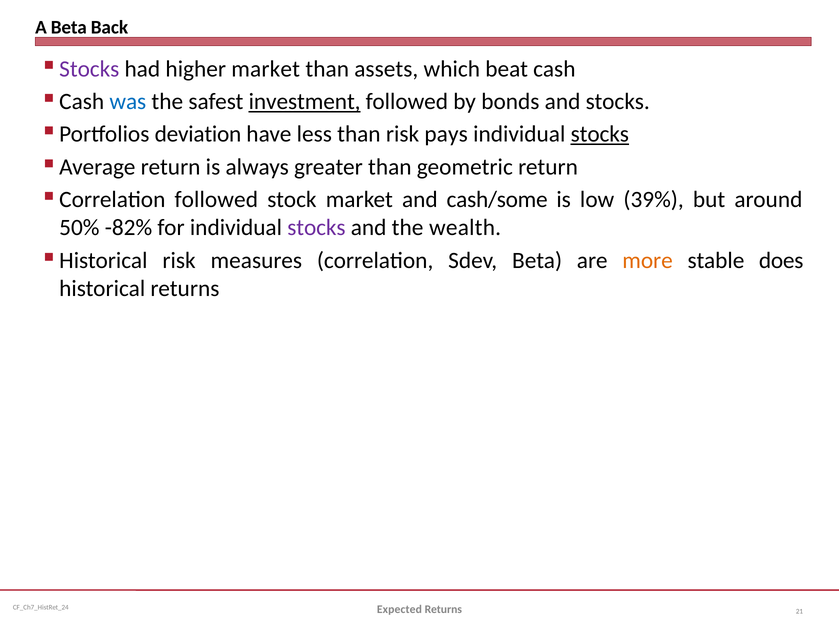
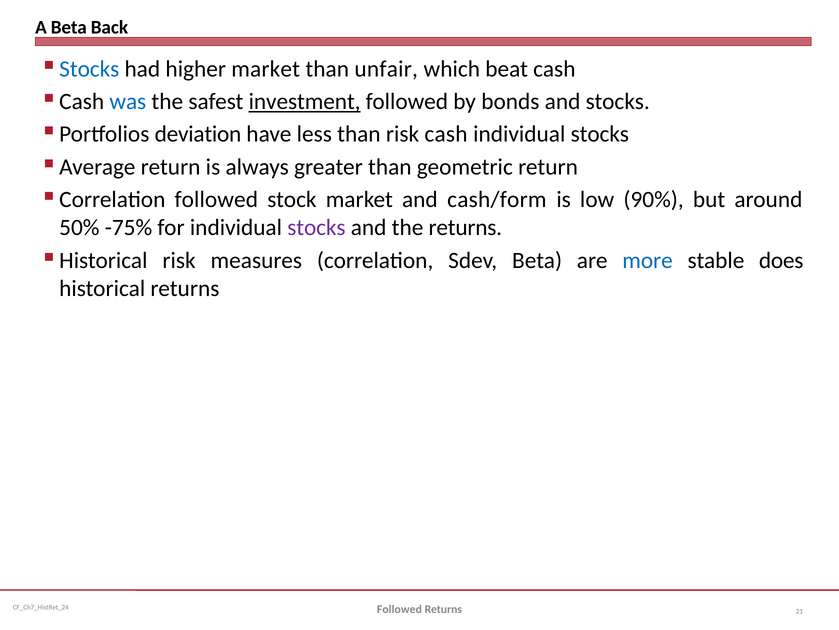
Stocks at (89, 69) colour: purple -> blue
assets: assets -> unfair
risk pays: pays -> cash
stocks at (600, 134) underline: present -> none
cash/some: cash/some -> cash/form
39%: 39% -> 90%
-82%: -82% -> -75%
the wealth: wealth -> returns
more colour: orange -> blue
Expected at (399, 609): Expected -> Followed
